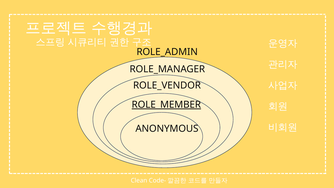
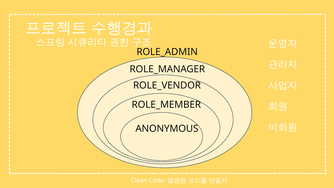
ROLE_MEMBER underline: present -> none
